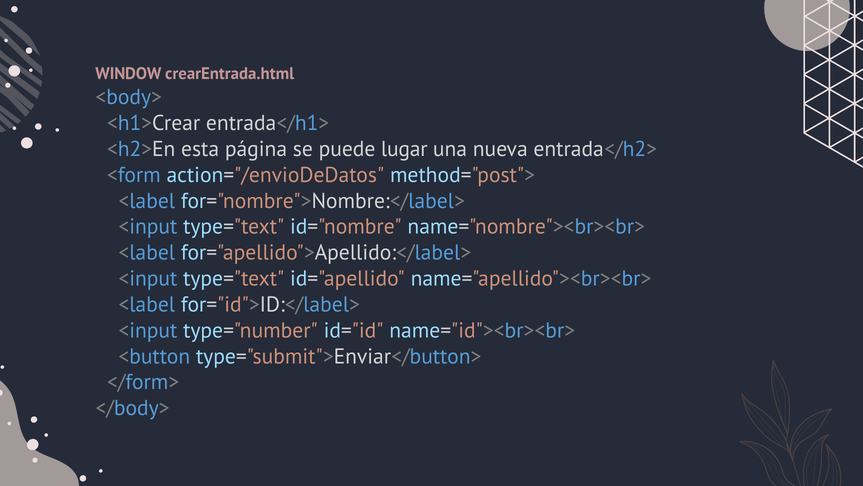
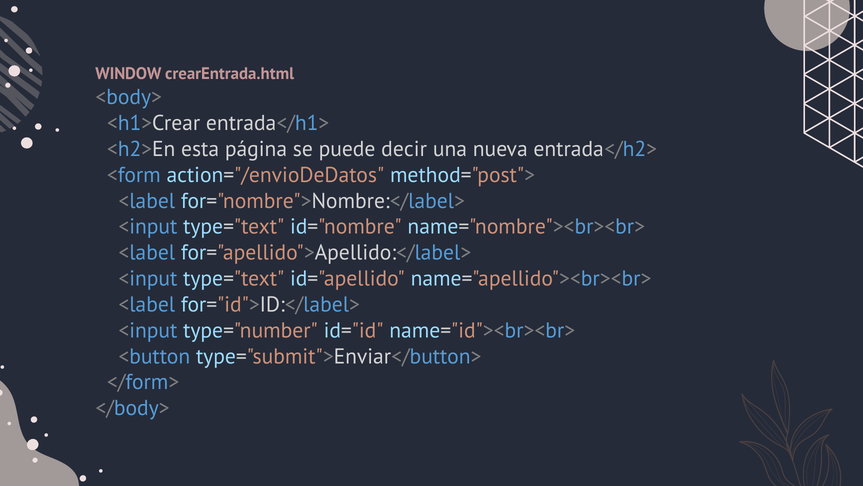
lugar: lugar -> decir
